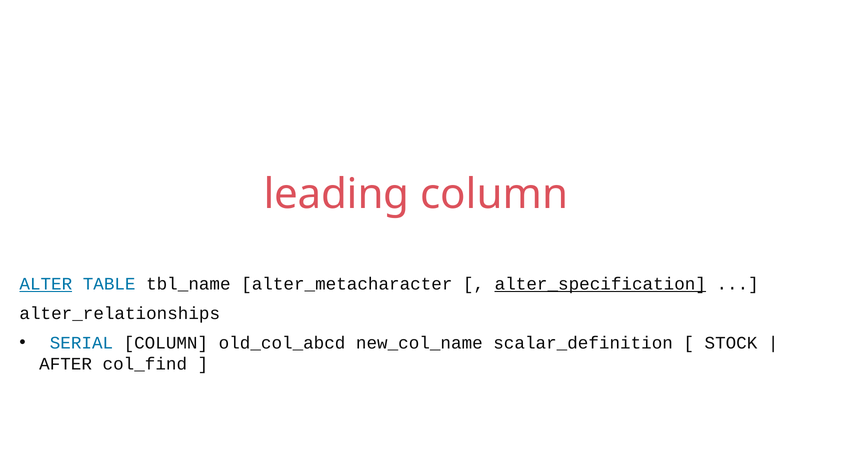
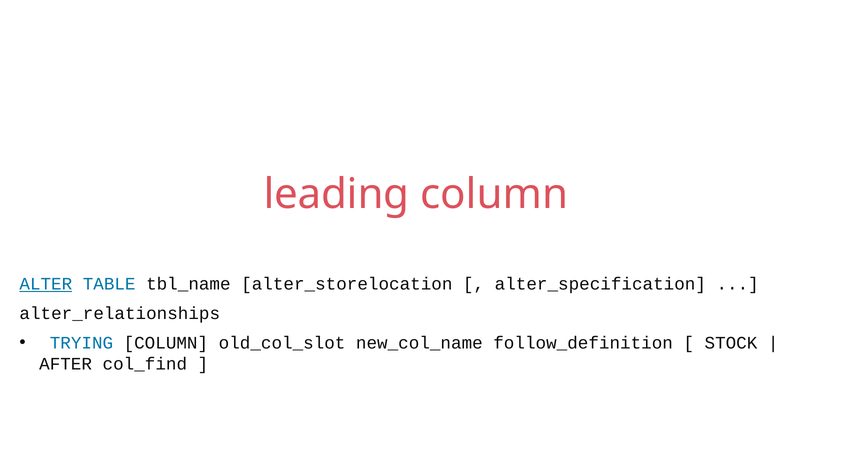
alter_metacharacter: alter_metacharacter -> alter_storelocation
alter_specification underline: present -> none
SERIAL: SERIAL -> TRYING
old_col_abcd: old_col_abcd -> old_col_slot
scalar_definition: scalar_definition -> follow_definition
